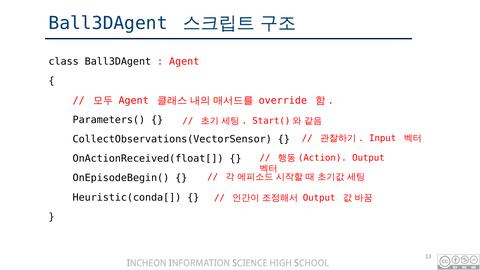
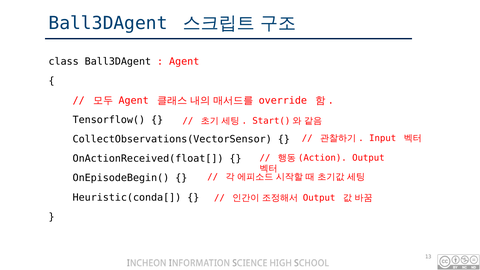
Parameters(: Parameters( -> Tensorflow(
